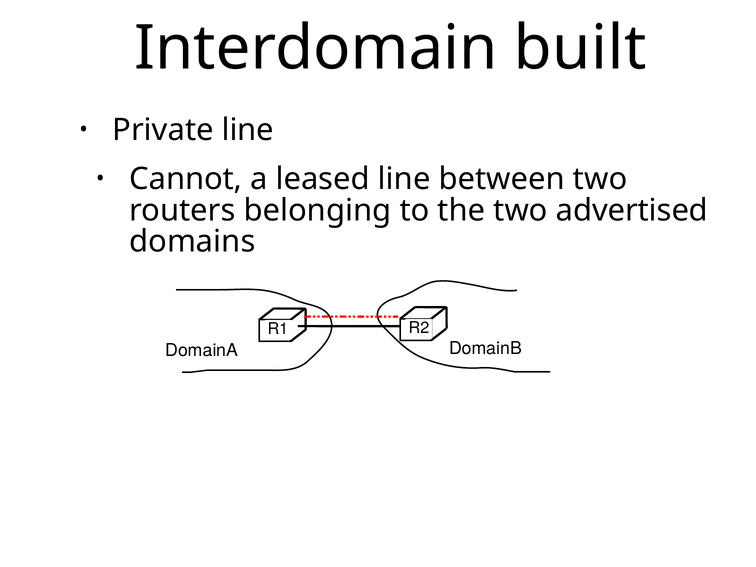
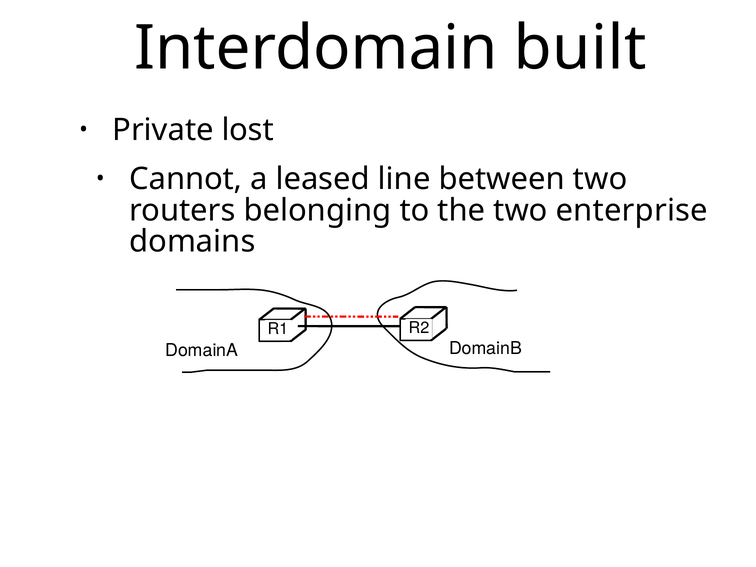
Private line: line -> lost
advertised: advertised -> enterprise
